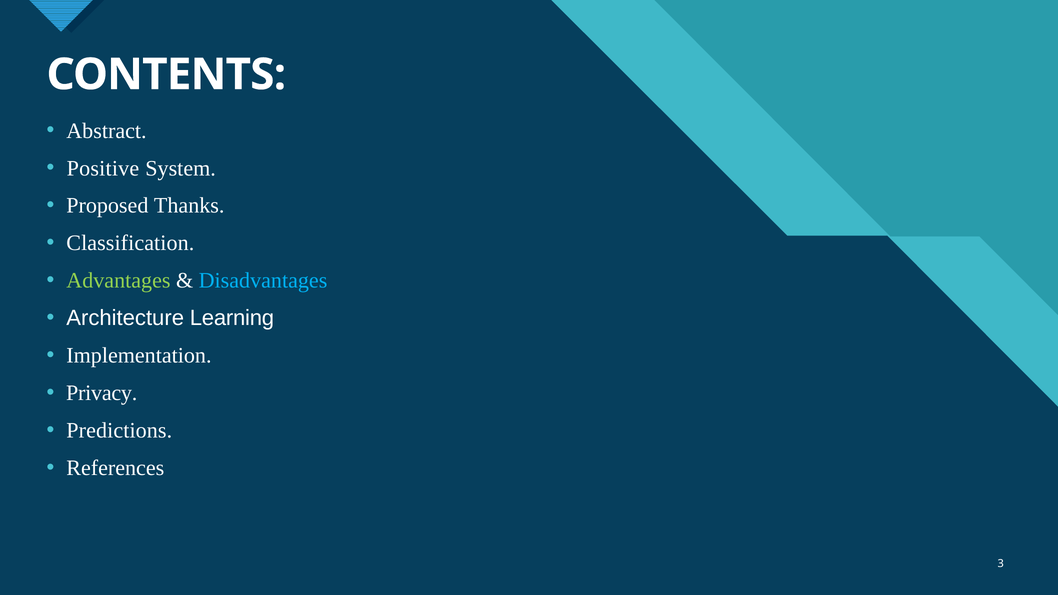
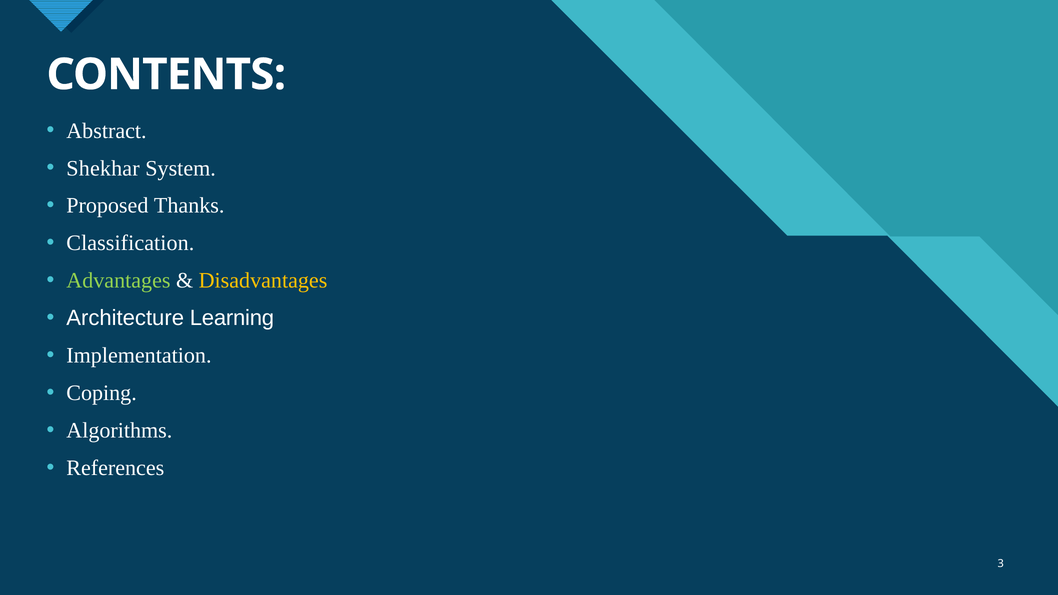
Positive: Positive -> Shekhar
Disadvantages colour: light blue -> yellow
Privacy: Privacy -> Coping
Predictions: Predictions -> Algorithms
